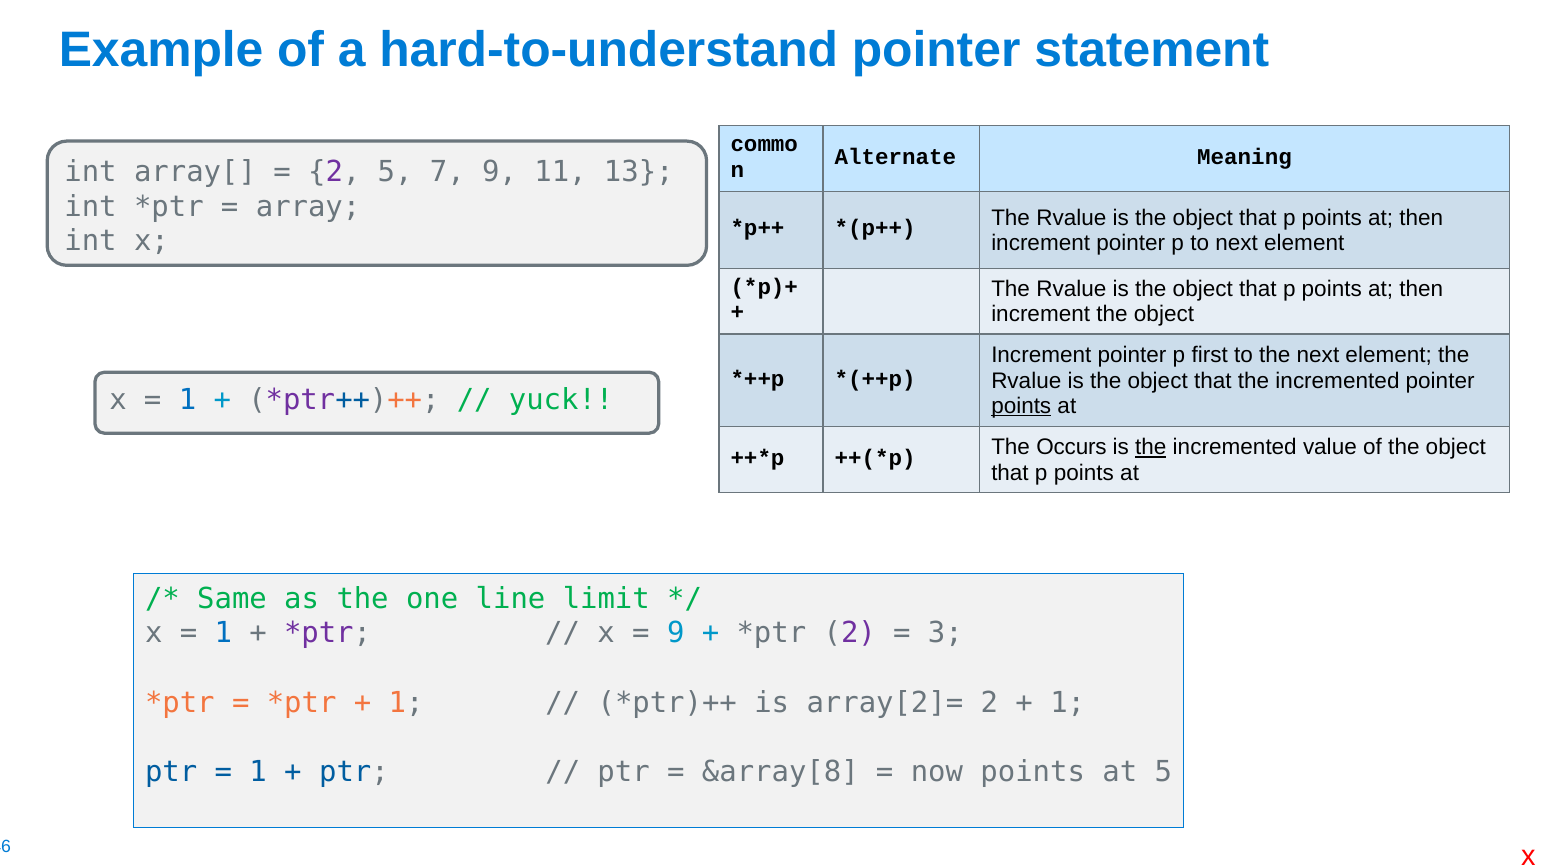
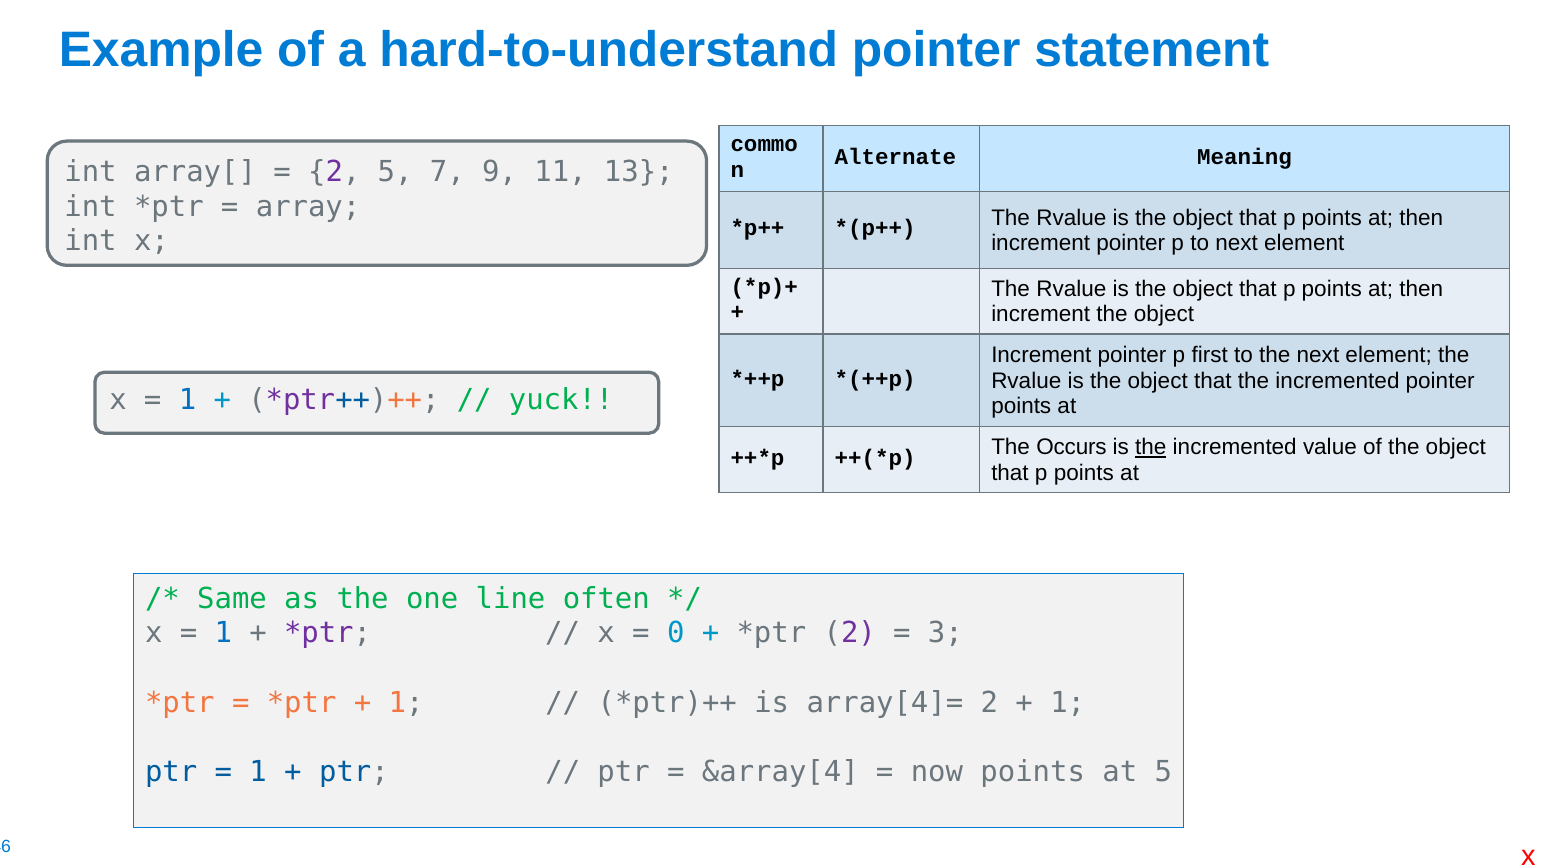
points at (1021, 406) underline: present -> none
limit: limit -> often
9 at (676, 633): 9 -> 0
array[2]=: array[2]= -> array[4]=
&array[8: &array[8 -> &array[4
